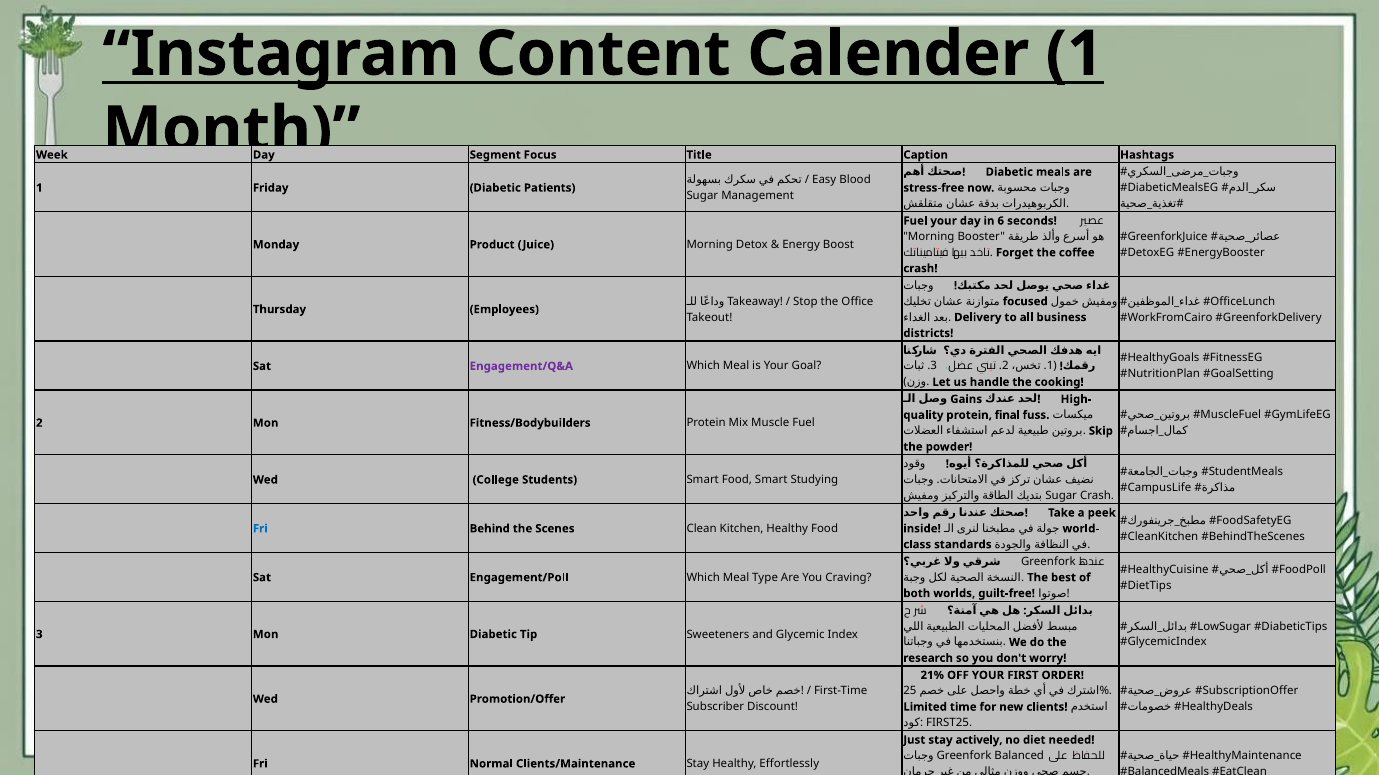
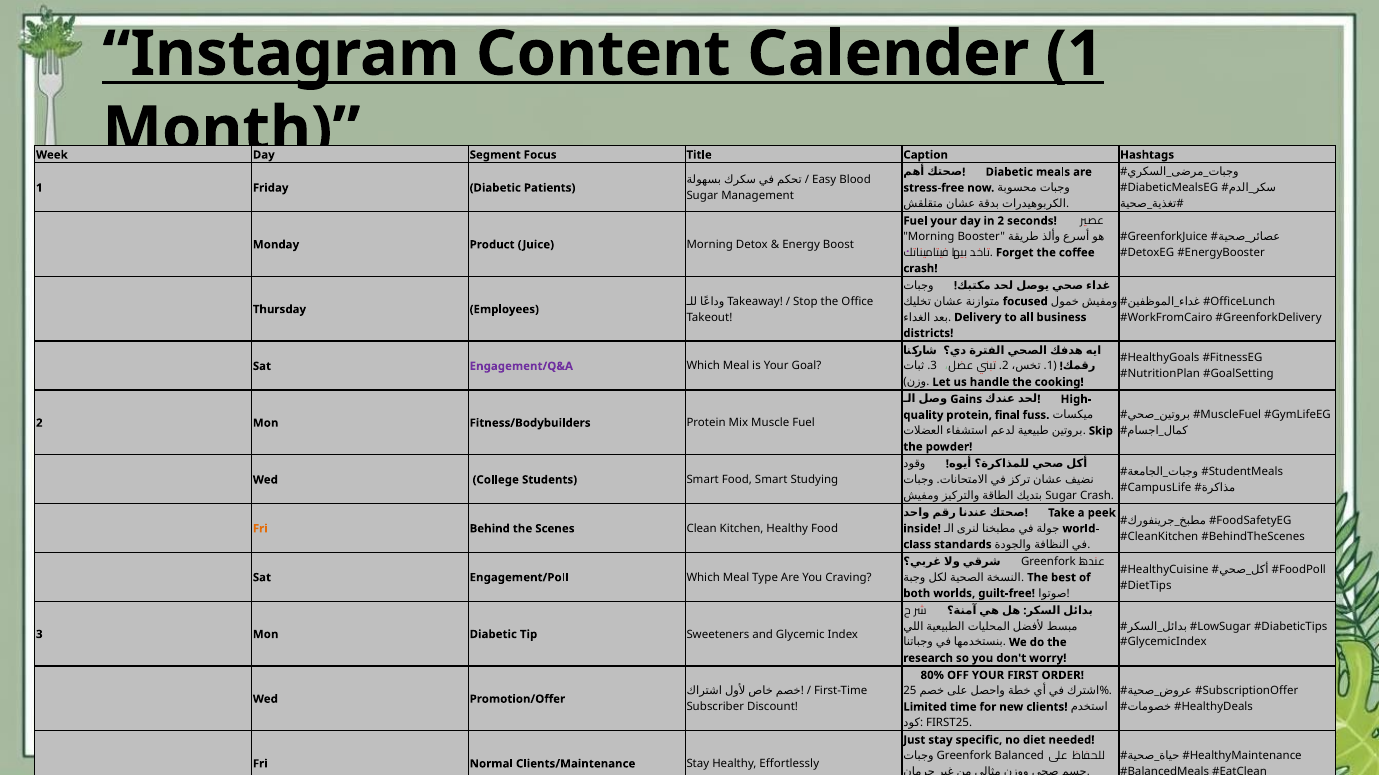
in 6: 6 -> 2
Fri at (260, 529) colour: blue -> orange
21%: 21% -> 80%
actively: actively -> specific
